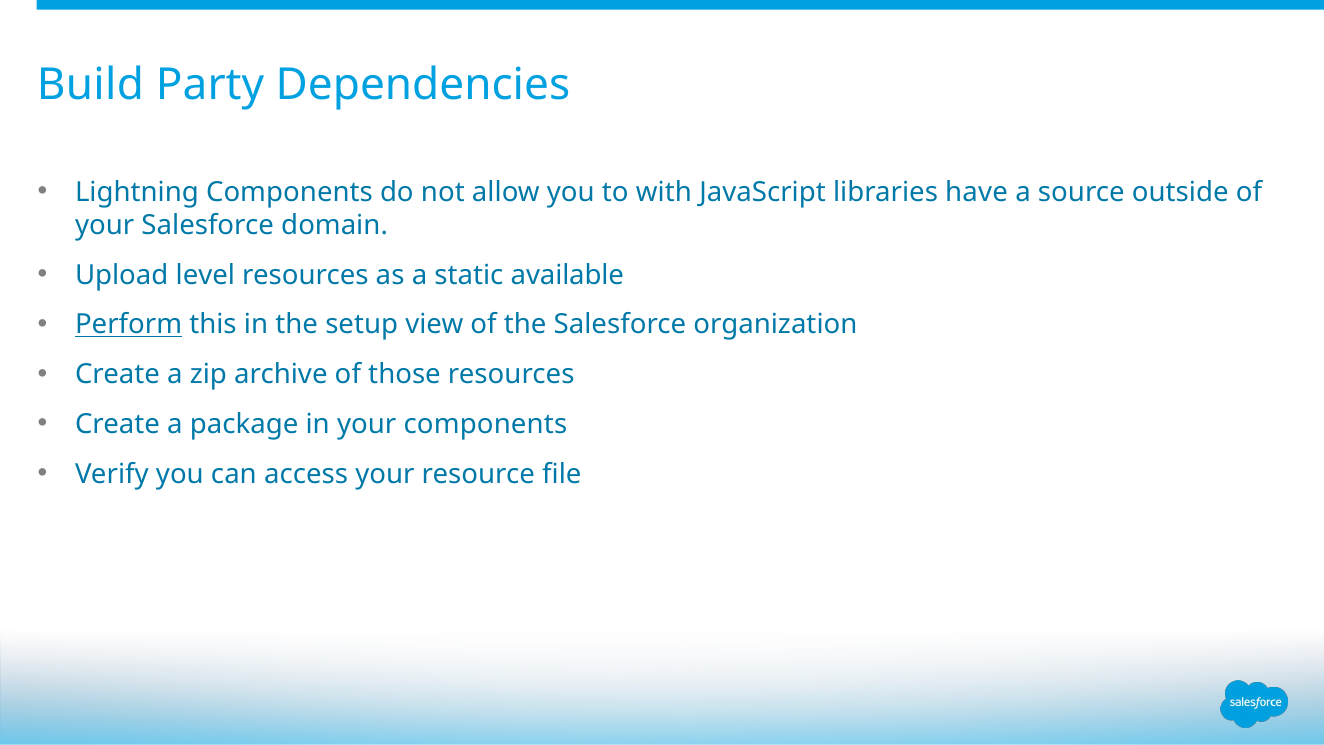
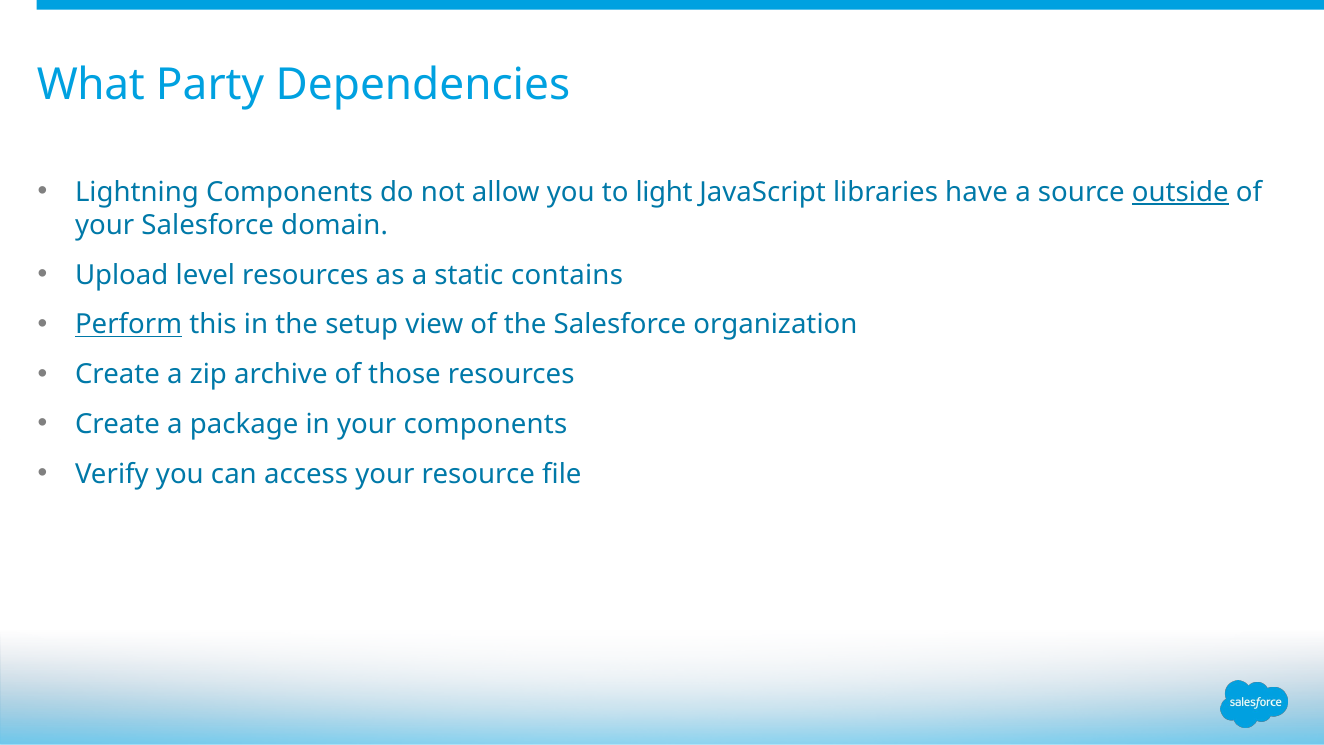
Build: Build -> What
with: with -> light
outside underline: none -> present
available: available -> contains
